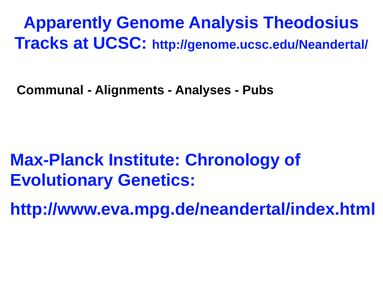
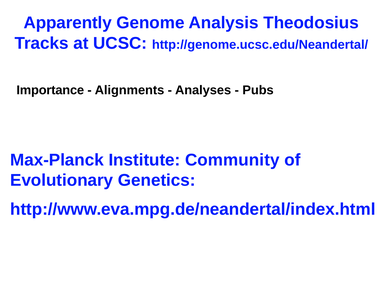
Communal: Communal -> Importance
Chronology: Chronology -> Community
